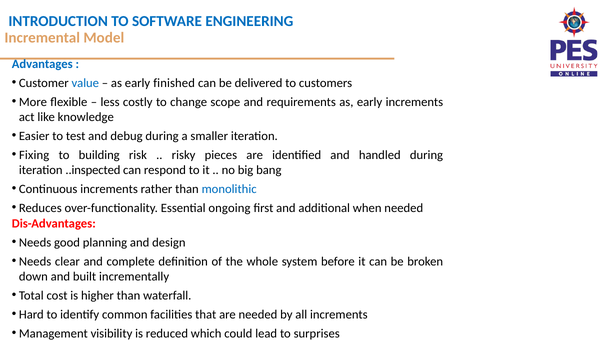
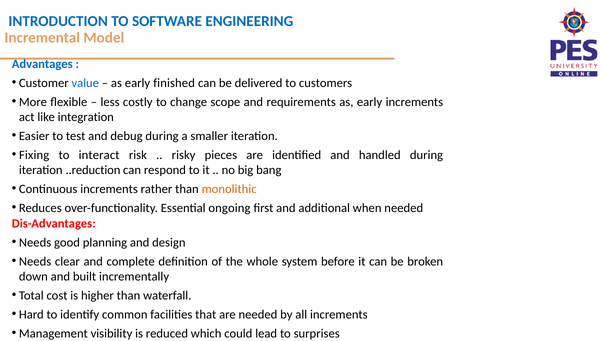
knowledge: knowledge -> integration
building: building -> interact
..inspected: ..inspected -> ..reduction
monolithic colour: blue -> orange
